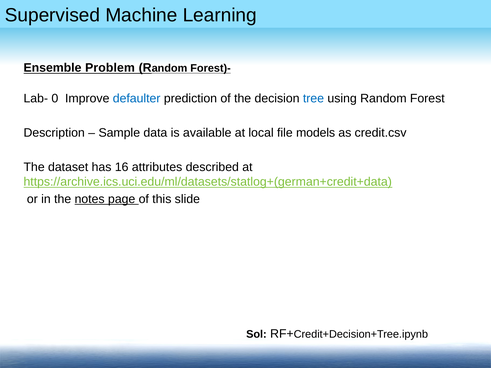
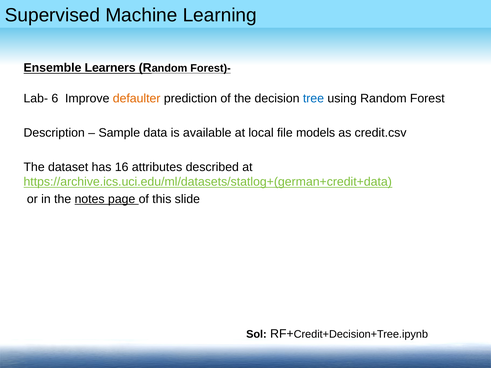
Problem: Problem -> Learners
0: 0 -> 6
defaulter colour: blue -> orange
